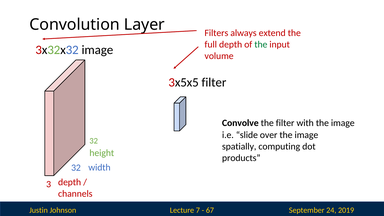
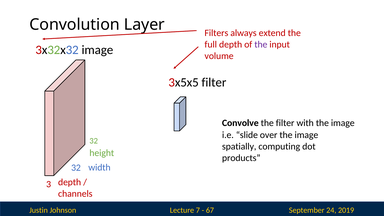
the at (261, 44) colour: green -> purple
